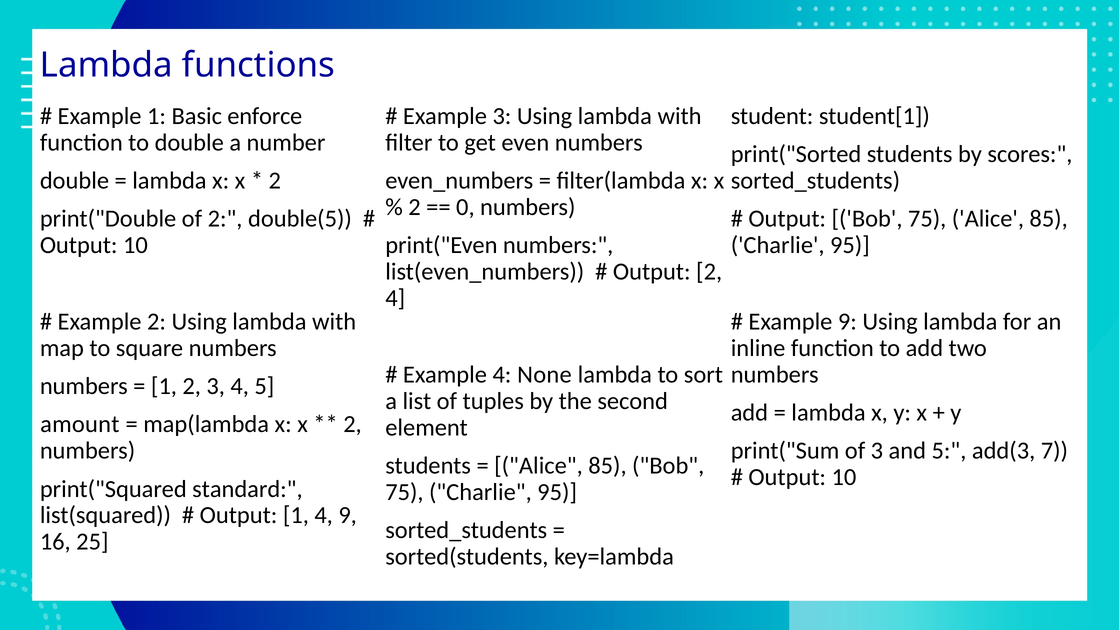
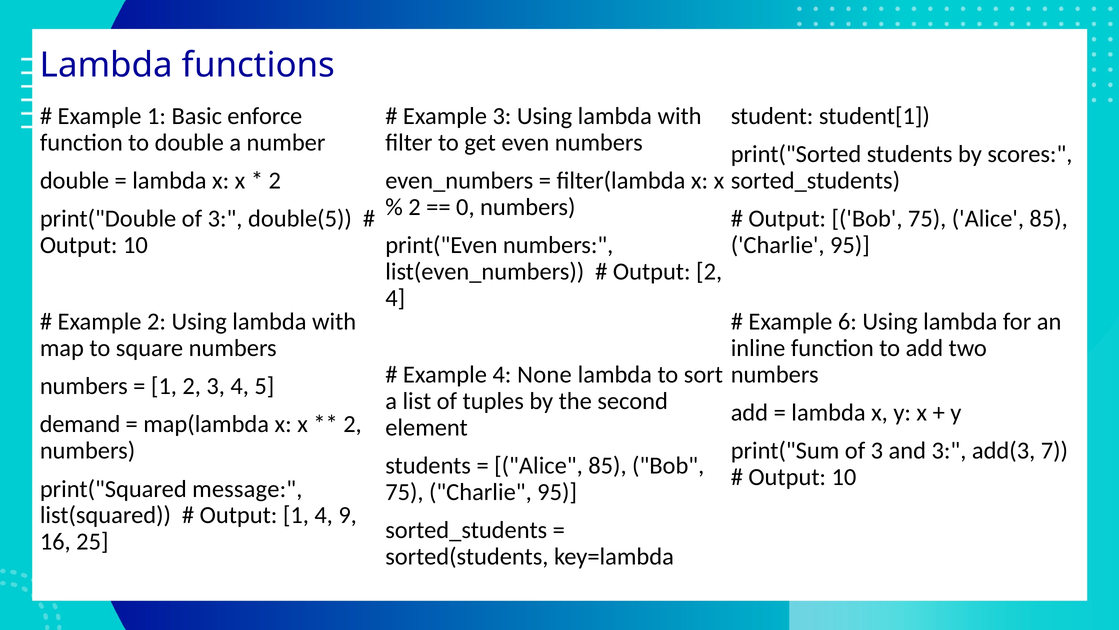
print("Double of 2: 2 -> 3
Example 9: 9 -> 6
amount: amount -> demand
and 5: 5 -> 3
standard: standard -> message
